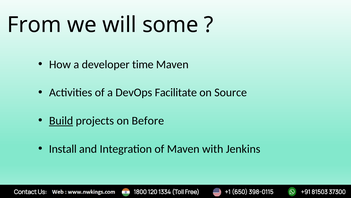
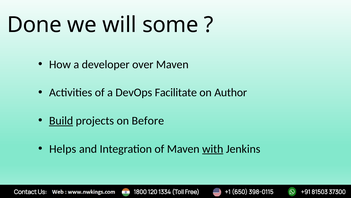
From: From -> Done
time: time -> over
Source: Source -> Author
Install: Install -> Helps
with underline: none -> present
